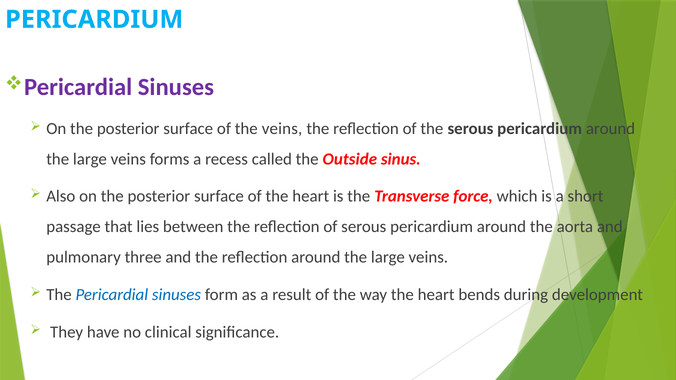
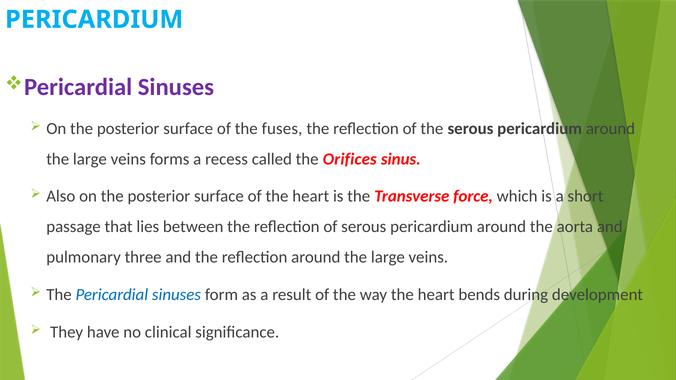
the veins: veins -> fuses
Outside: Outside -> Orifices
